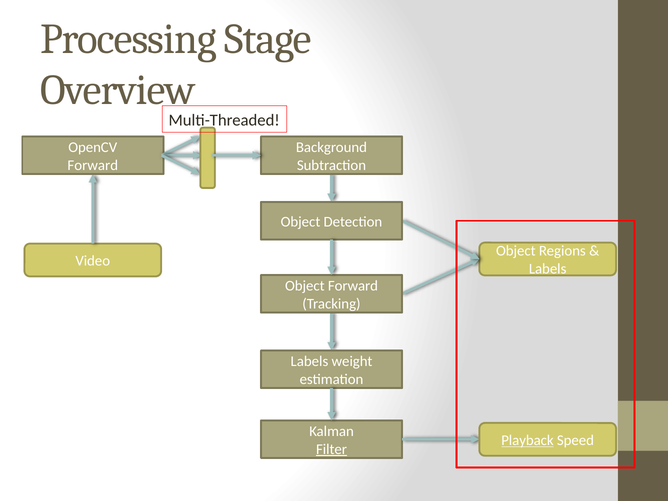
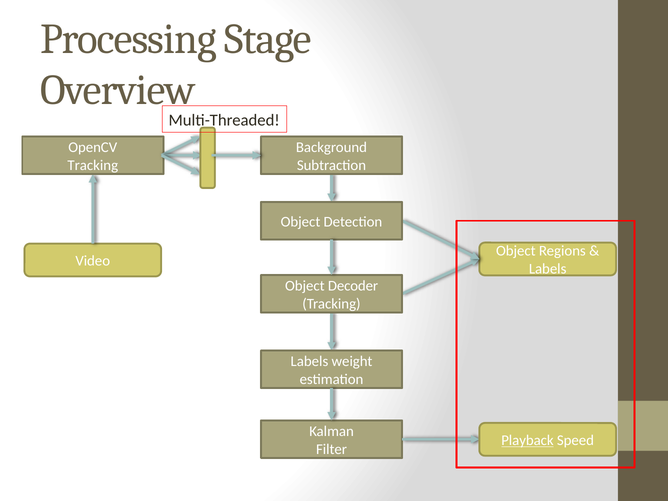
Forward at (93, 165): Forward -> Tracking
Object Forward: Forward -> Decoder
Filter underline: present -> none
